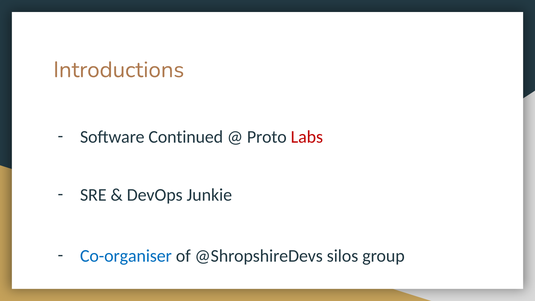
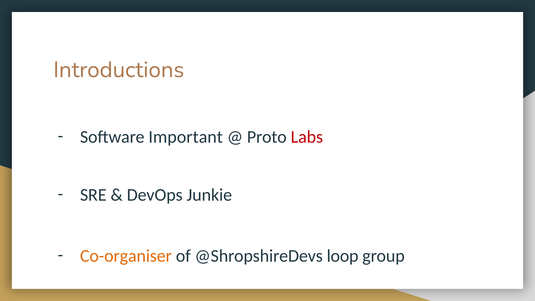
Continued: Continued -> Important
Co-organiser colour: blue -> orange
silos: silos -> loop
